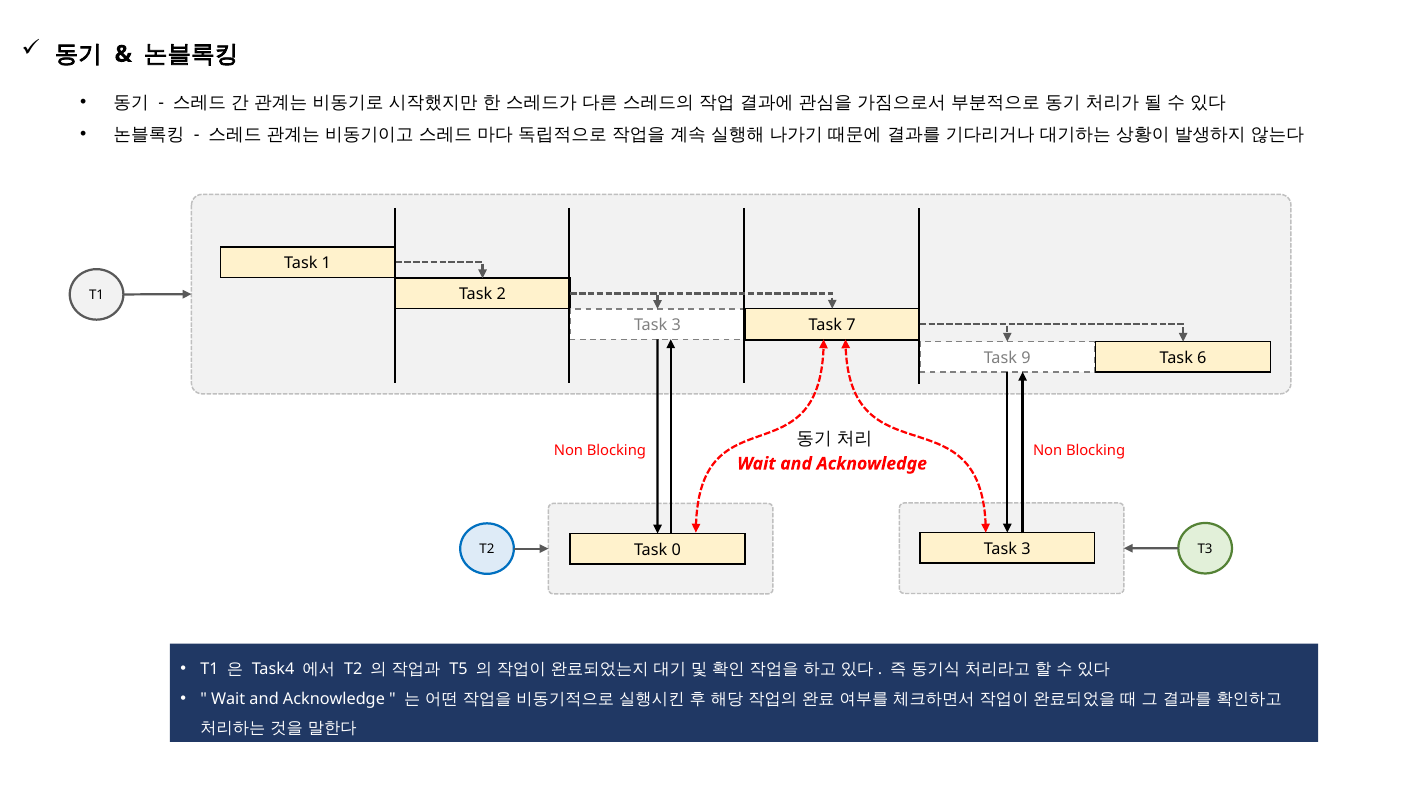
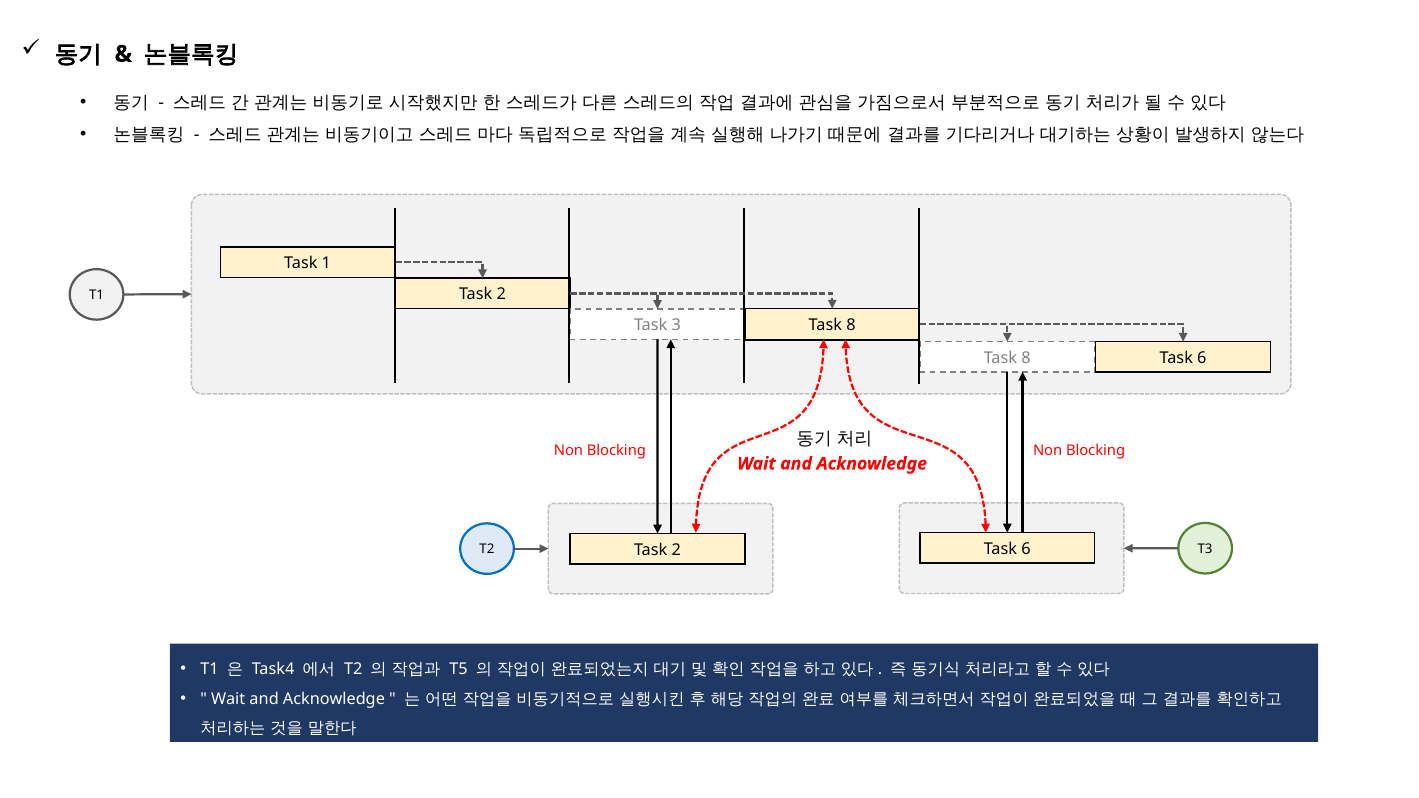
7 at (851, 326): 7 -> 8
9 at (1026, 358): 9 -> 8
3 at (1026, 549): 3 -> 6
0 at (676, 550): 0 -> 2
